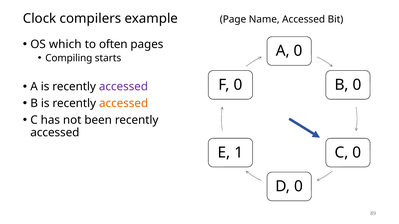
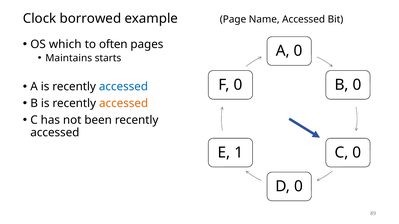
compilers: compilers -> borrowed
Compiling: Compiling -> Maintains
accessed at (123, 87) colour: purple -> blue
